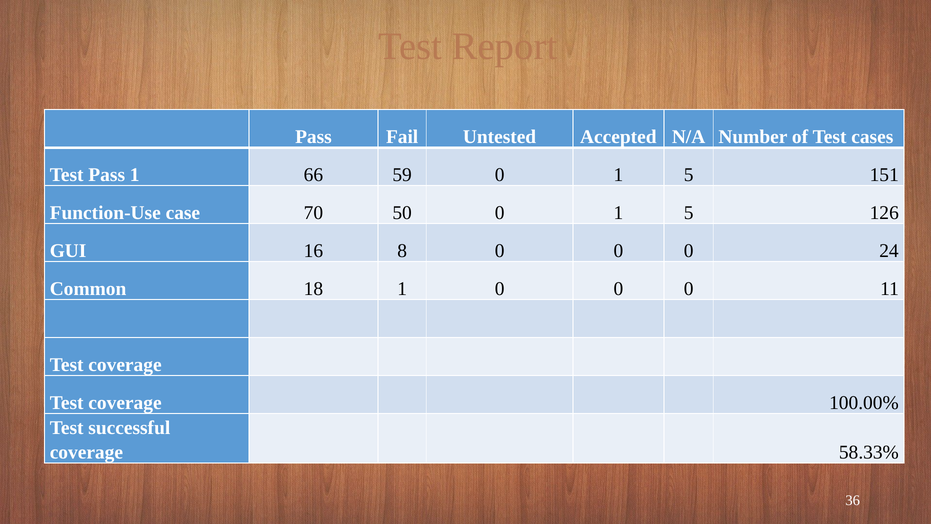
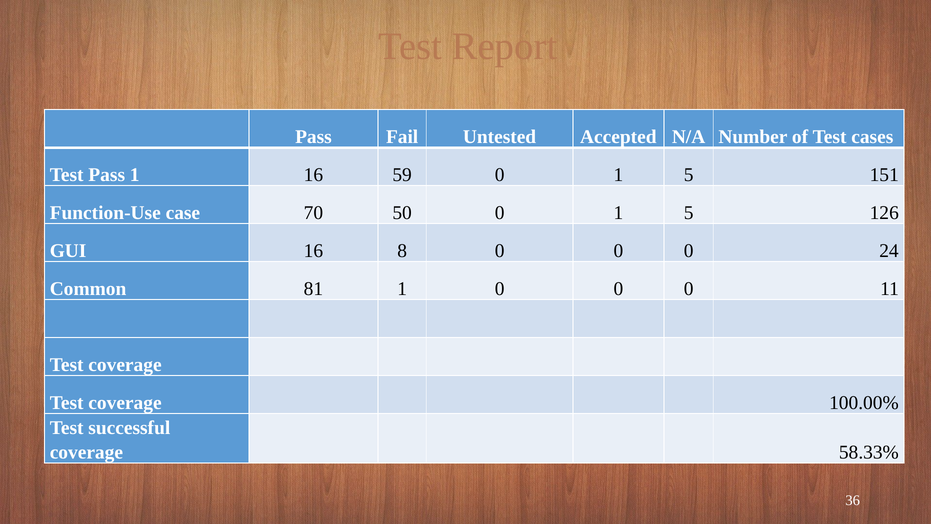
1 66: 66 -> 16
18: 18 -> 81
